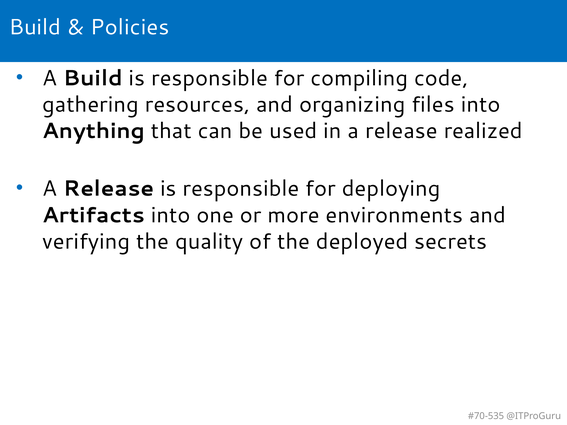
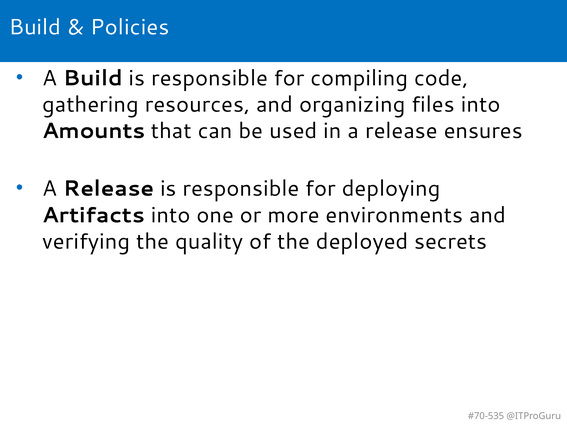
Anything: Anything -> Amounts
realized: realized -> ensures
